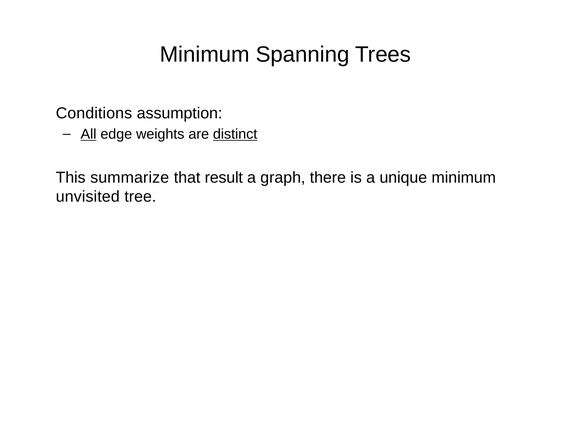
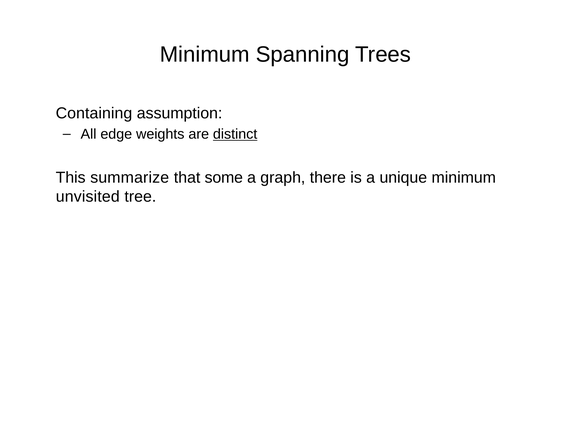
Conditions: Conditions -> Containing
All underline: present -> none
result: result -> some
